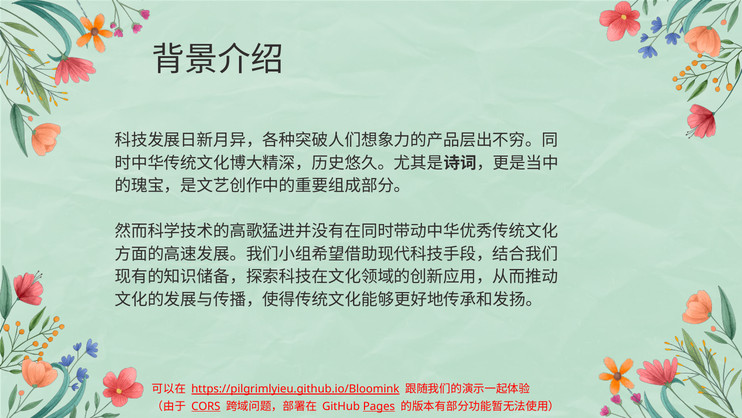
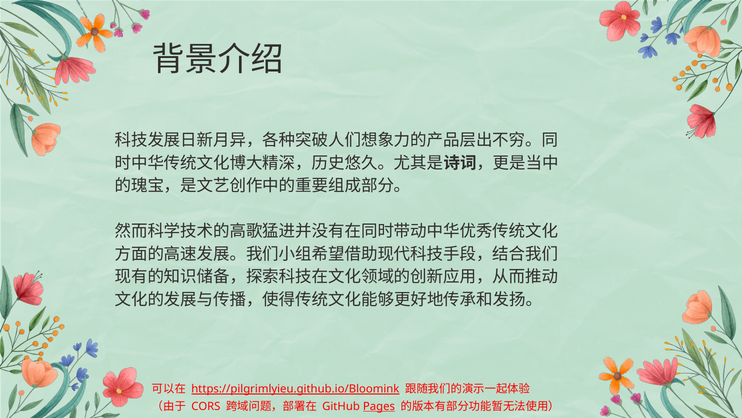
CORS underline: present -> none
